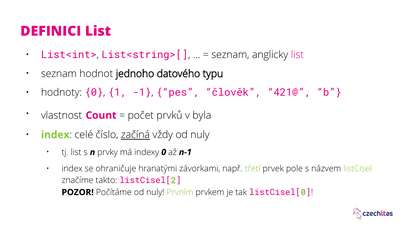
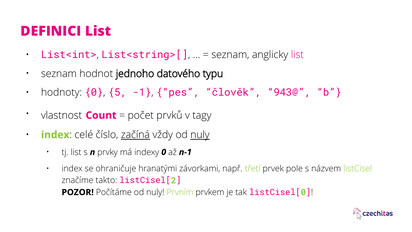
1: 1 -> 5
421@: 421@ -> 943@
byla: byla -> tagy
nuly at (200, 135) underline: none -> present
